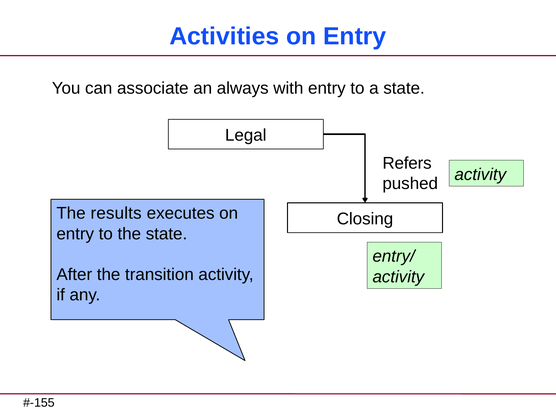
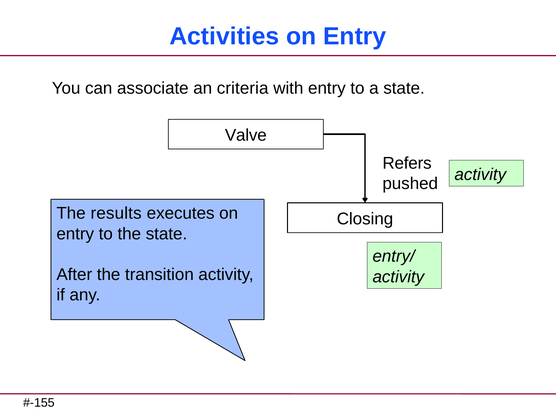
always: always -> criteria
Legal: Legal -> Valve
